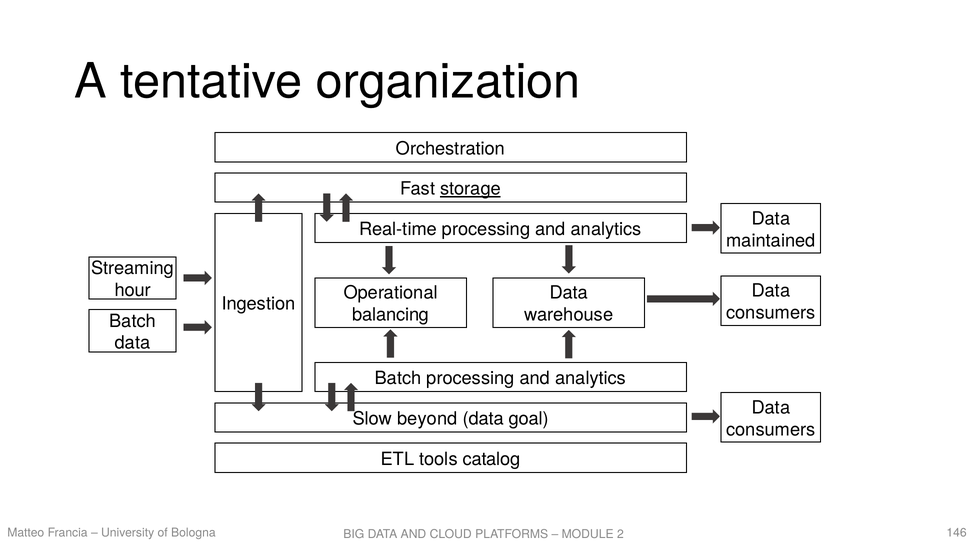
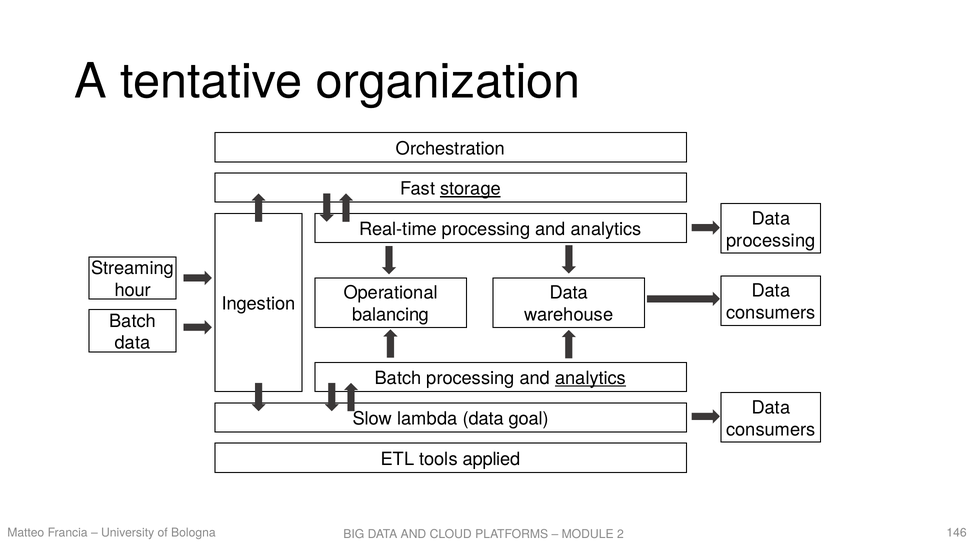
maintained at (771, 241): maintained -> processing
analytics at (591, 378) underline: none -> present
beyond: beyond -> lambda
catalog: catalog -> applied
